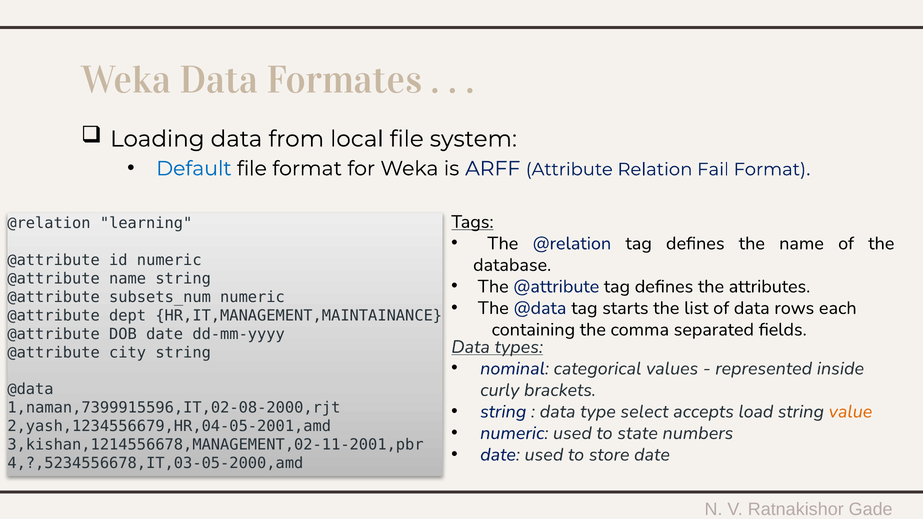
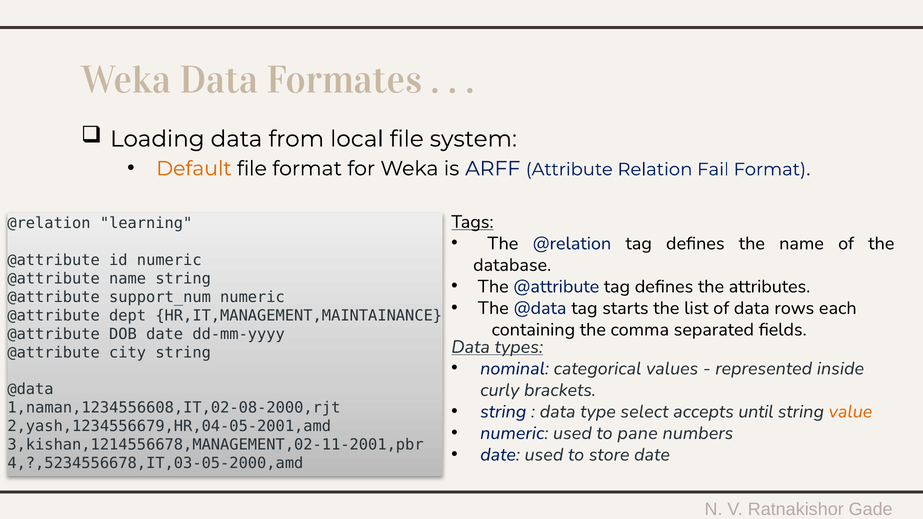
Default colour: blue -> orange
subsets_num: subsets_num -> support_num
1,naman,7399915596,IT,02-08-2000,rjt: 1,naman,7399915596,IT,02-08-2000,rjt -> 1,naman,1234556608,IT,02-08-2000,rjt
load: load -> until
state: state -> pane
